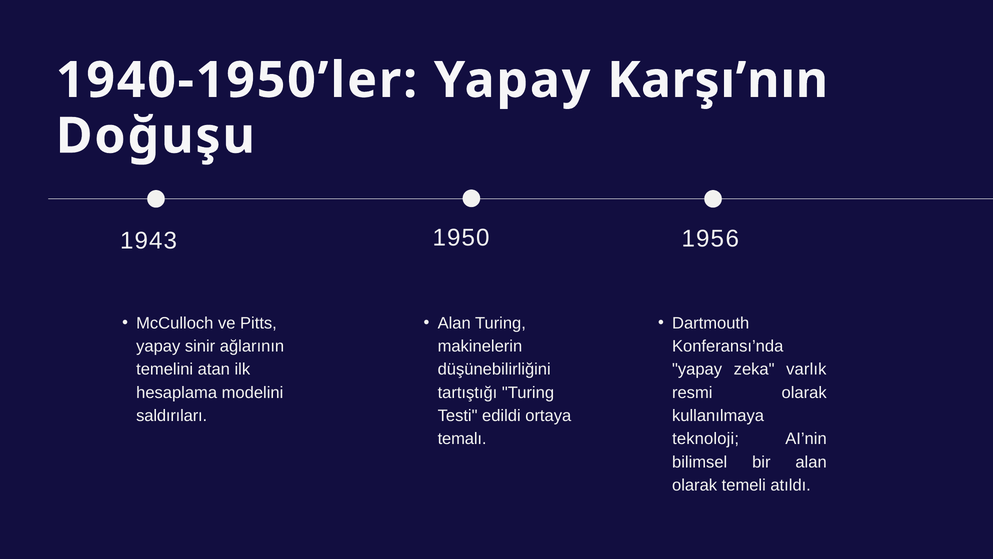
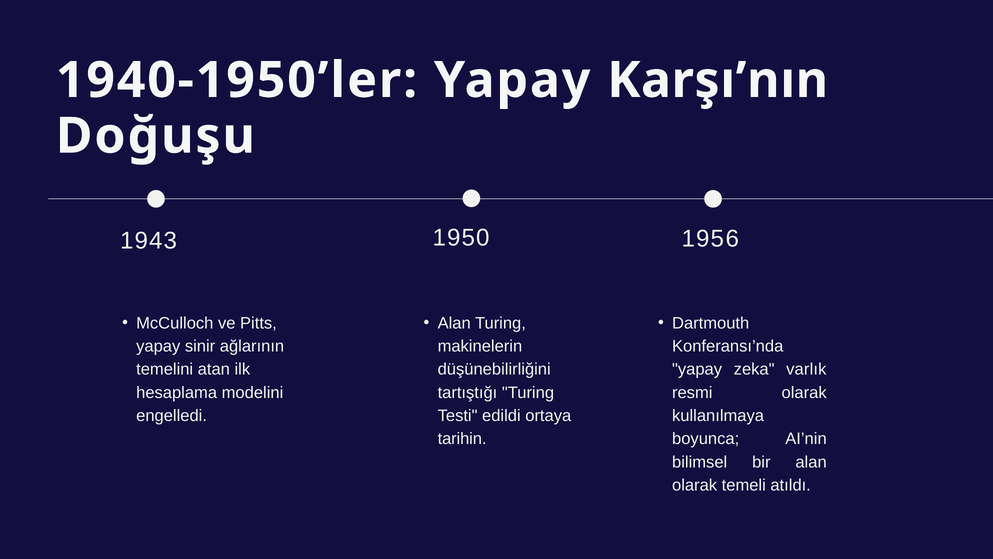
saldırıları: saldırıları -> engelledi
temalı: temalı -> tarihin
teknoloji: teknoloji -> boyunca
